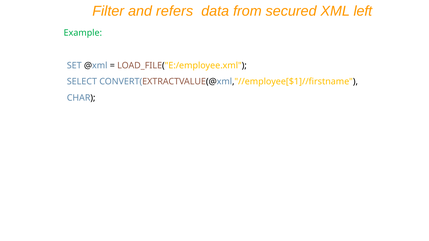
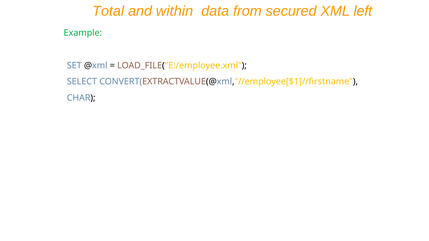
Filter: Filter -> Total
refers: refers -> within
